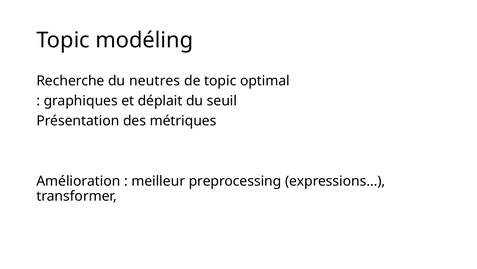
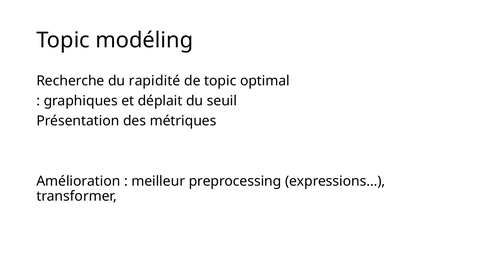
neutres: neutres -> rapidité
